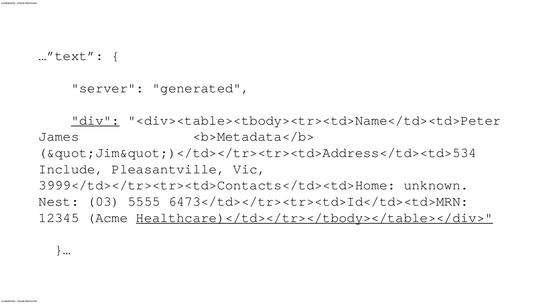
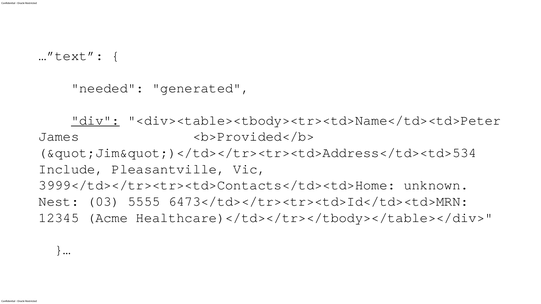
server: server -> needed
<b>Metadata</b>: <b>Metadata</b> -> <b>Provided</b>
Healthcare)</td></tr></tbody></table></div> underline: present -> none
